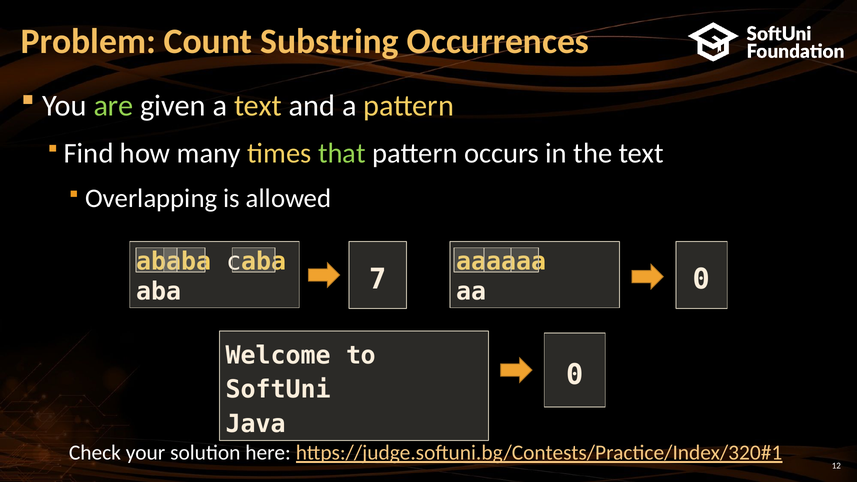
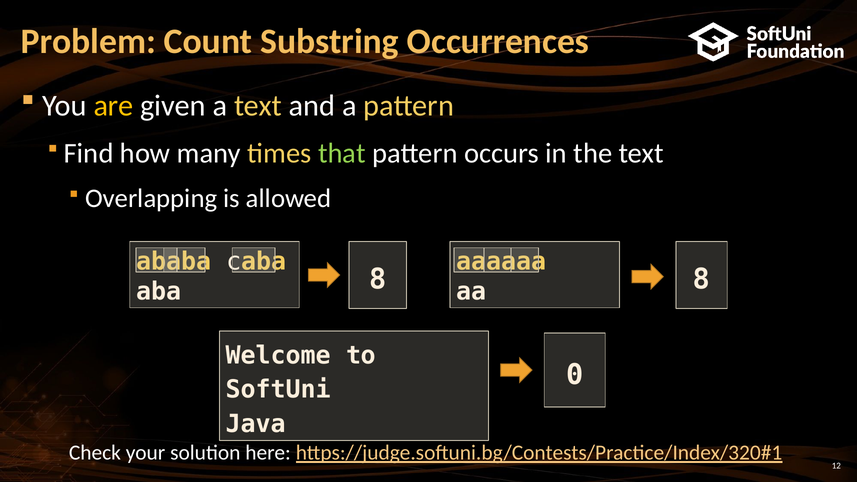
are colour: light green -> yellow
aba 7: 7 -> 8
aa 0: 0 -> 8
